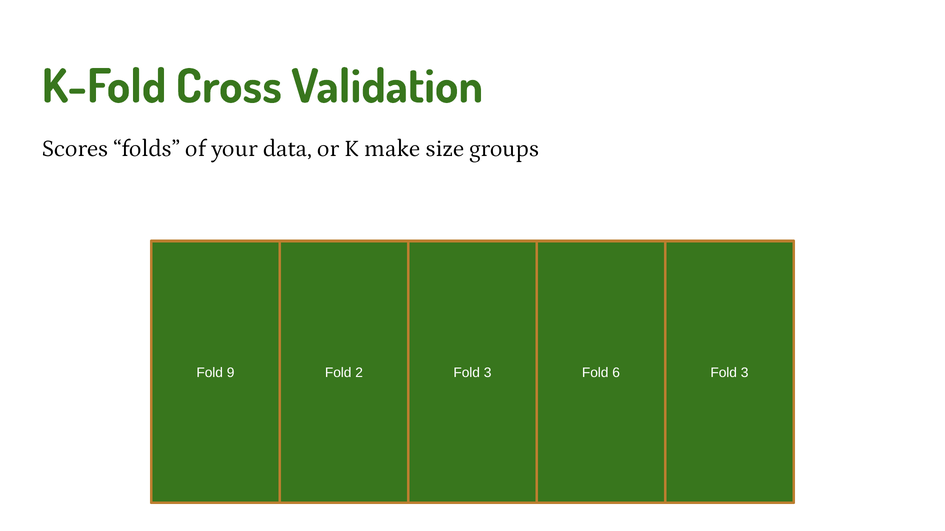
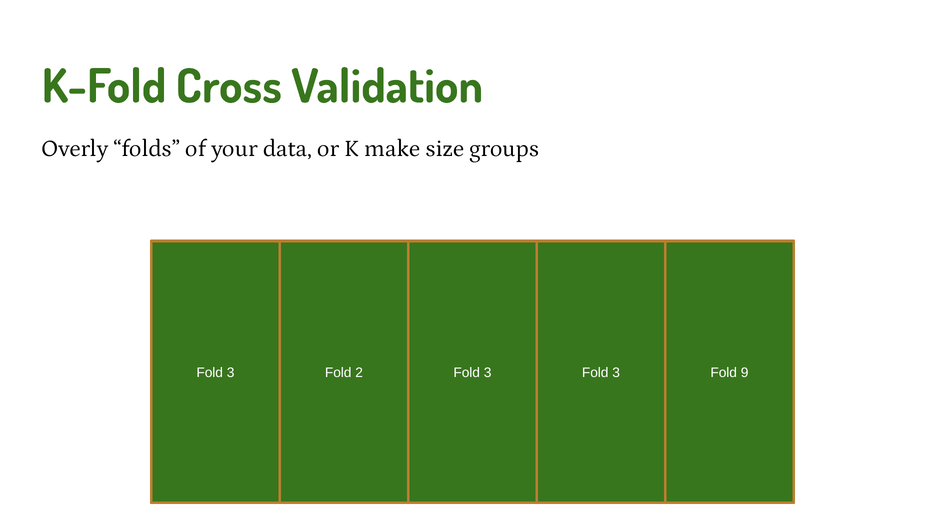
Scores: Scores -> Overly
9 at (231, 373): 9 -> 3
6 at (616, 373): 6 -> 3
3 at (745, 373): 3 -> 9
